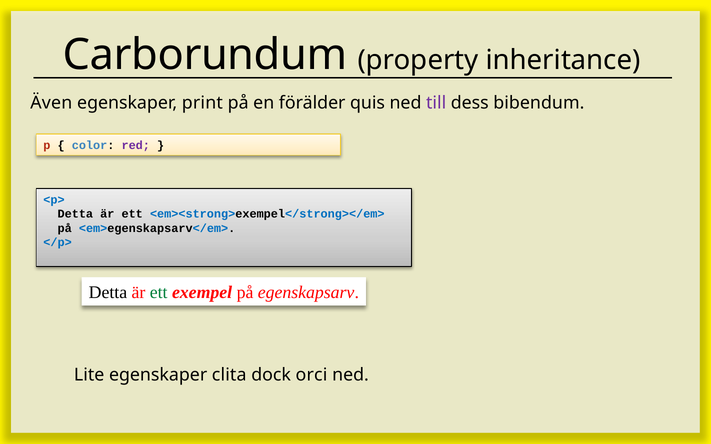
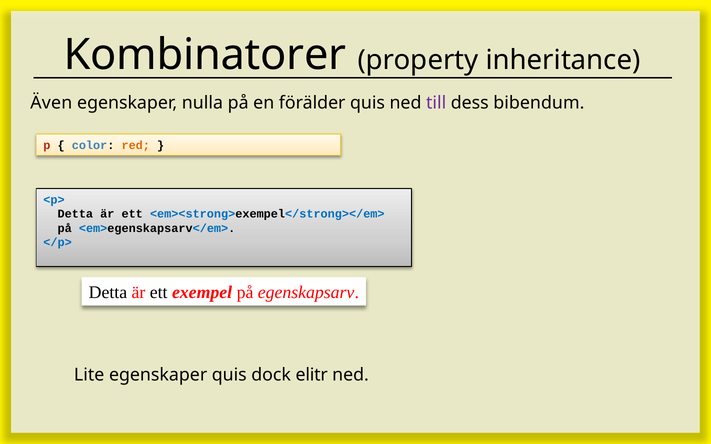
Carborundum: Carborundum -> Kombinatorer
print: print -> nulla
red colour: purple -> orange
ett at (159, 293) colour: green -> black
egenskaper clita: clita -> quis
orci: orci -> elitr
